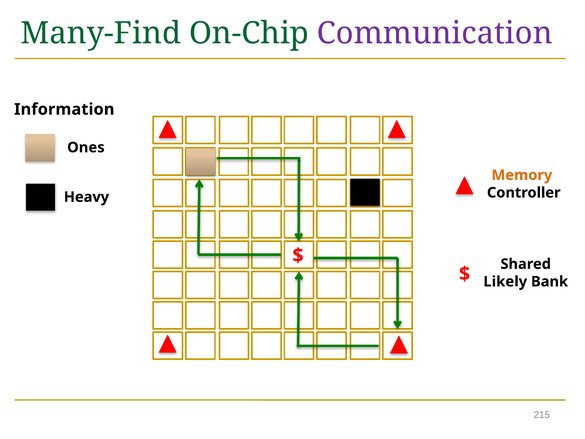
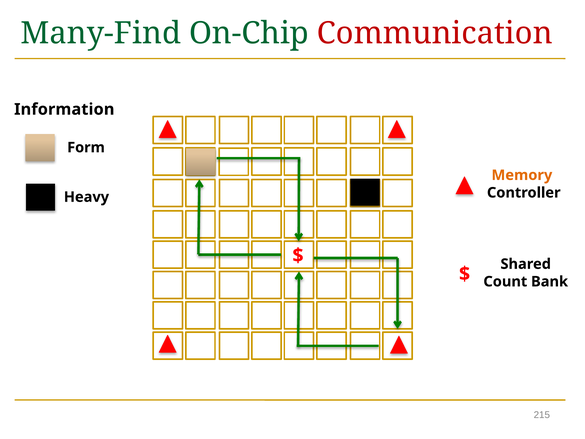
Communication colour: purple -> red
Ones: Ones -> Form
Likely: Likely -> Count
